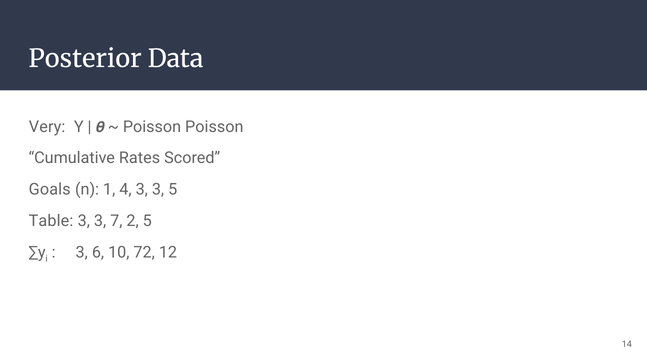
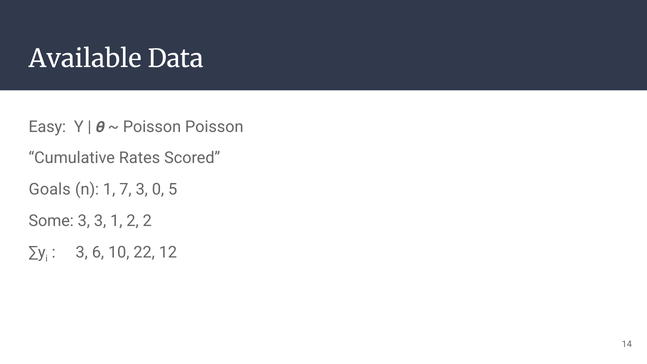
Posterior: Posterior -> Available
Very: Very -> Easy
4: 4 -> 7
3 at (158, 189): 3 -> 0
Table: Table -> Some
3 7: 7 -> 1
2 5: 5 -> 2
72: 72 -> 22
